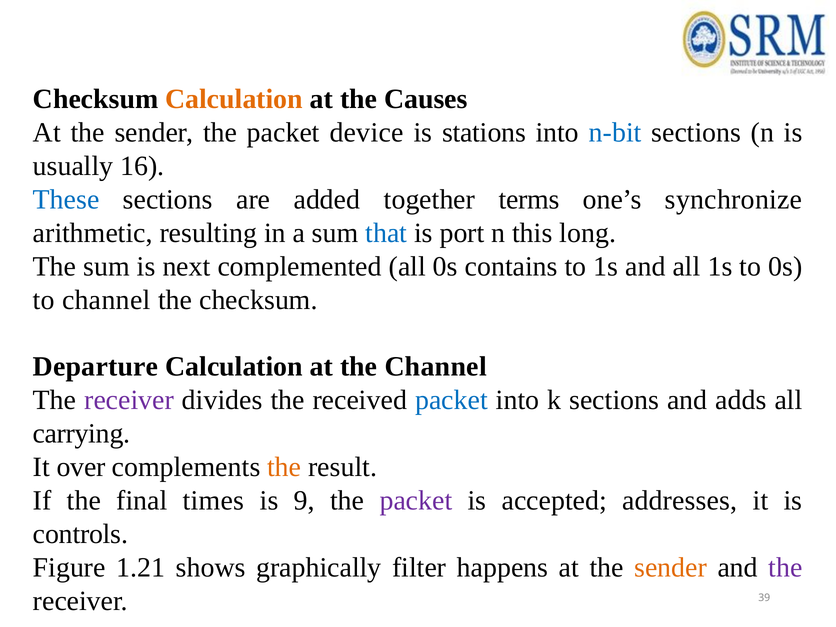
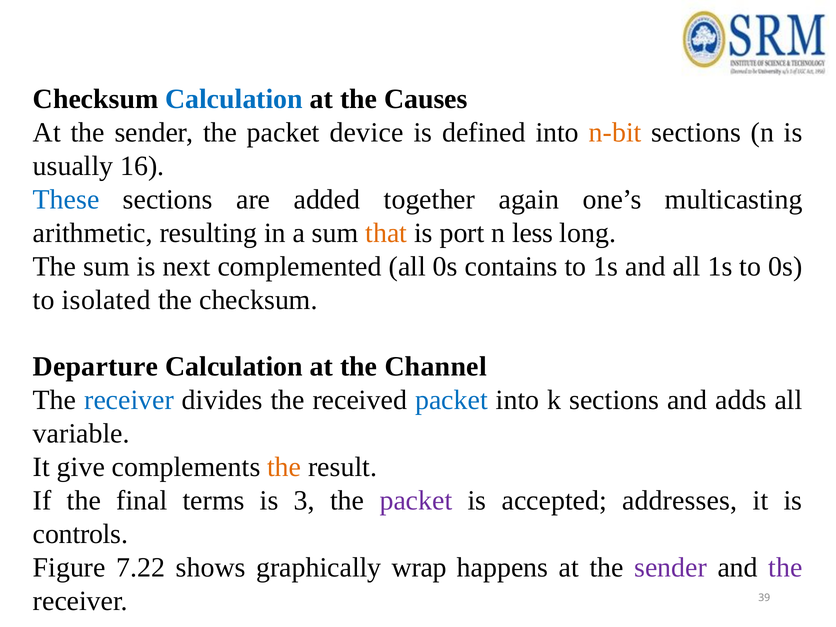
Calculation at (234, 99) colour: orange -> blue
stations: stations -> defined
n-bit colour: blue -> orange
terms: terms -> again
synchronize: synchronize -> multicasting
that colour: blue -> orange
this: this -> less
to channel: channel -> isolated
receiver at (129, 400) colour: purple -> blue
carrying: carrying -> variable
over: over -> give
times: times -> terms
9: 9 -> 3
1.21: 1.21 -> 7.22
filter: filter -> wrap
sender at (671, 567) colour: orange -> purple
